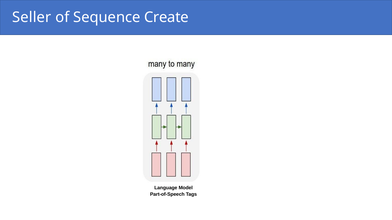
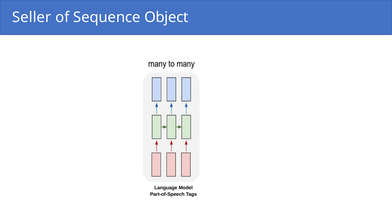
Create: Create -> Object
